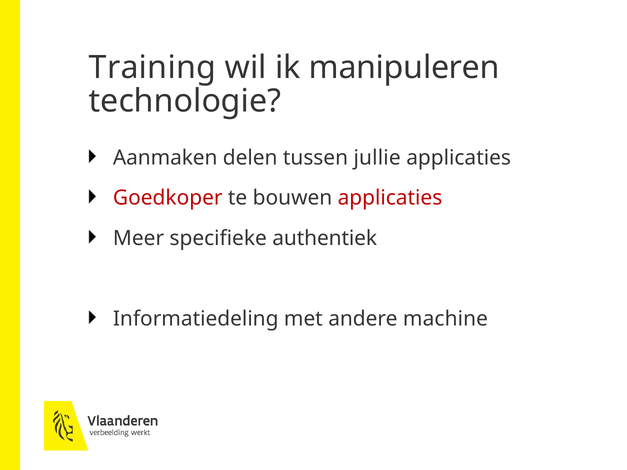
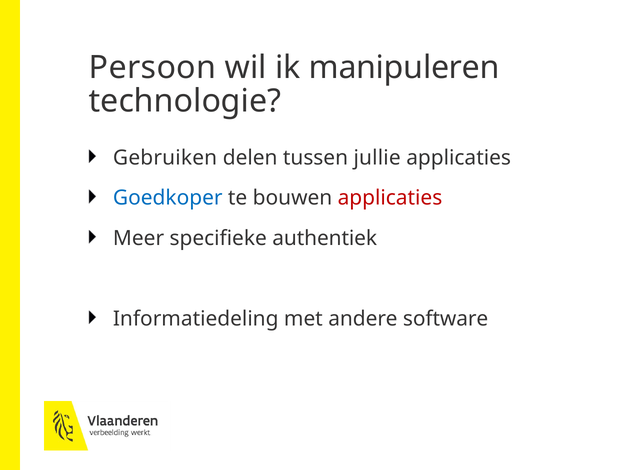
Training: Training -> Persoon
Aanmaken: Aanmaken -> Gebruiken
Goedkoper colour: red -> blue
machine: machine -> software
